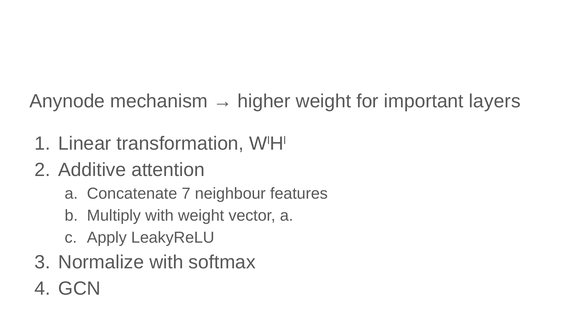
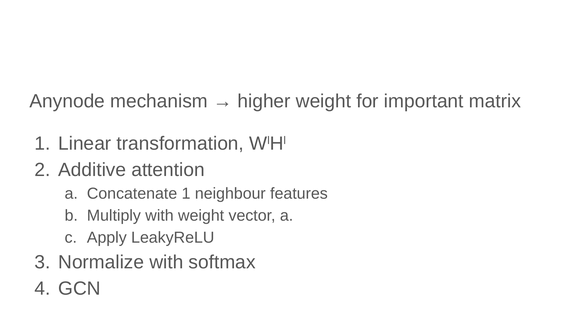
layers: layers -> matrix
Concatenate 7: 7 -> 1
